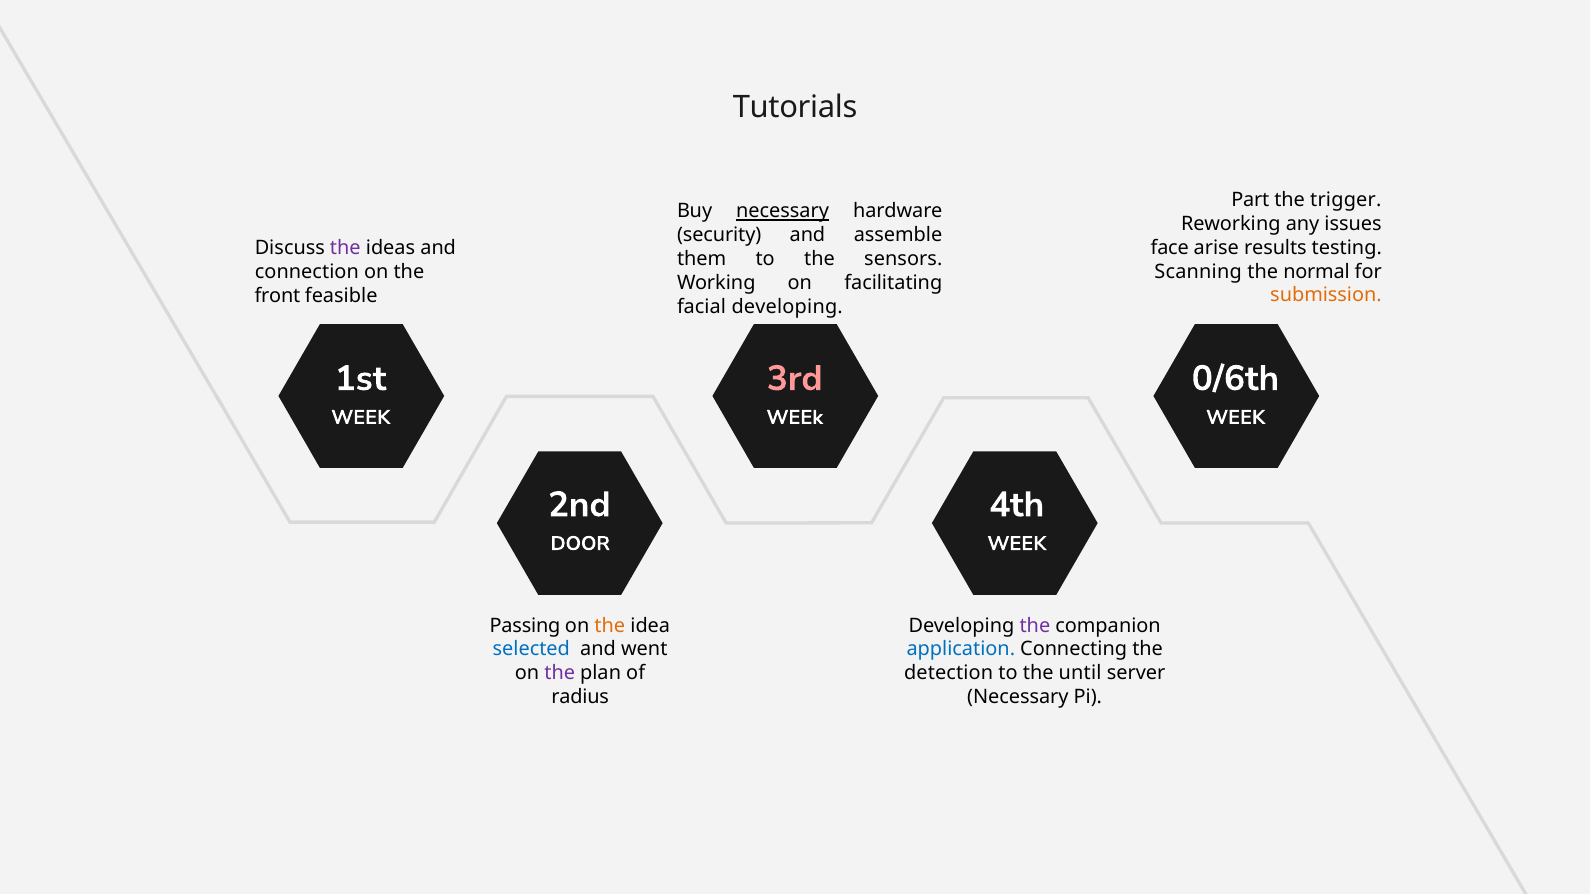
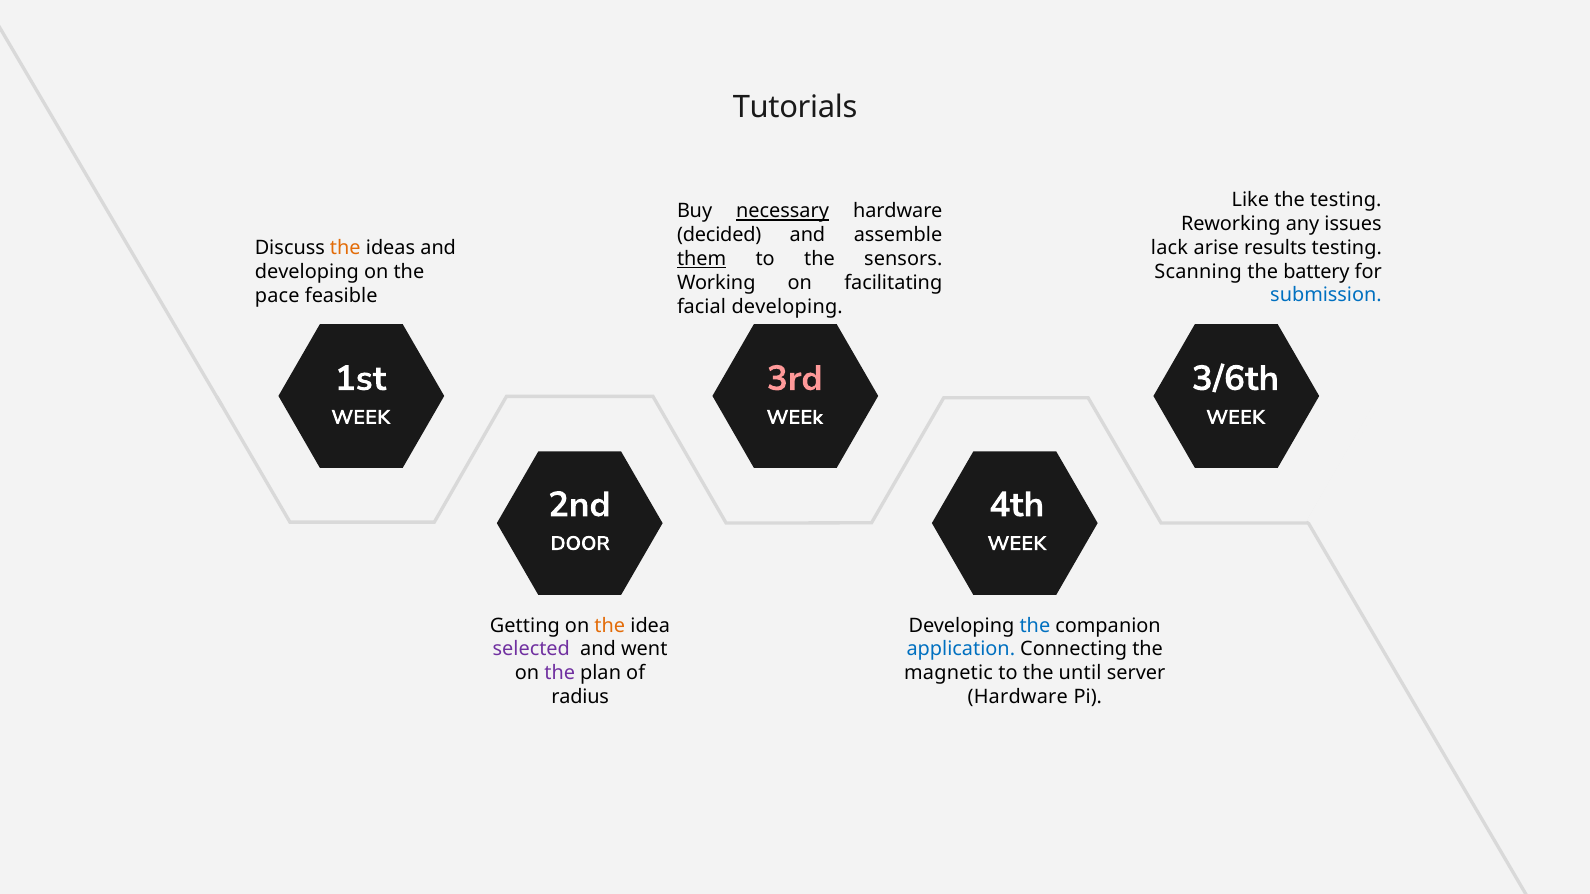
Part: Part -> Like
the trigger: trigger -> testing
security: security -> decided
face: face -> lack
the at (345, 248) colour: purple -> orange
them underline: none -> present
normal: normal -> battery
connection at (307, 272): connection -> developing
submission colour: orange -> blue
front: front -> pace
0/6th: 0/6th -> 3/6th
Passing: Passing -> Getting
the at (1035, 626) colour: purple -> blue
selected colour: blue -> purple
detection: detection -> magnetic
Necessary at (1018, 697): Necessary -> Hardware
